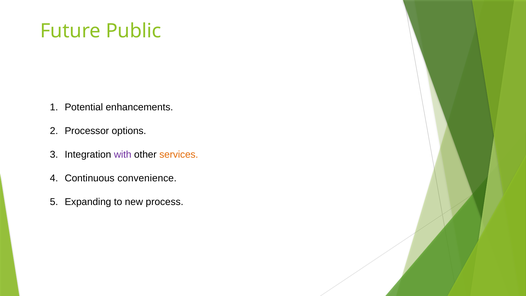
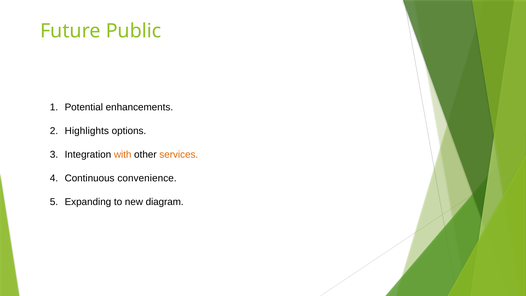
Processor: Processor -> Highlights
with colour: purple -> orange
process: process -> diagram
